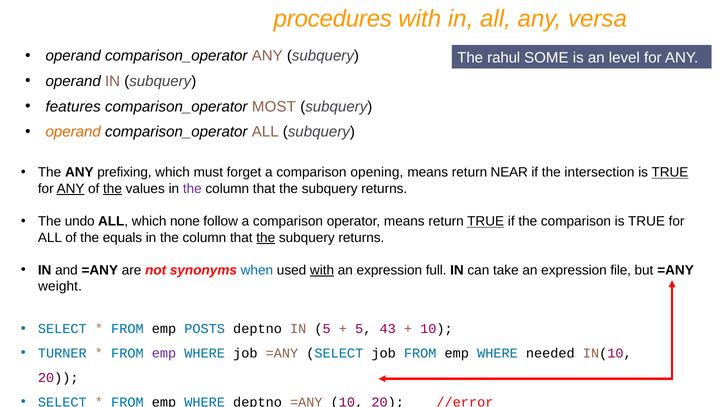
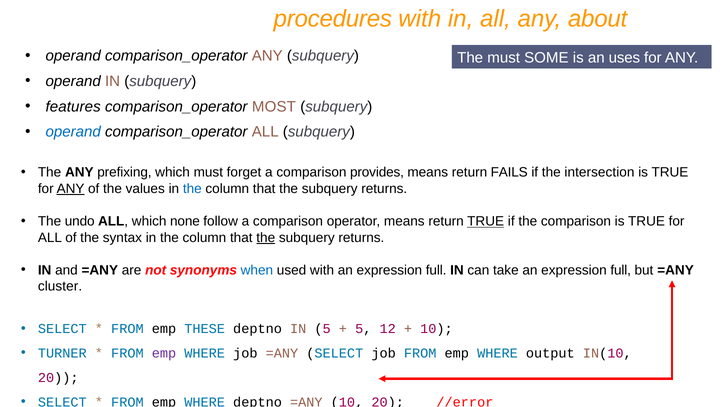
versa: versa -> about
The rahul: rahul -> must
level: level -> uses
operand at (73, 132) colour: orange -> blue
opening: opening -> provides
NEAR: NEAR -> FAILS
TRUE at (670, 172) underline: present -> none
the at (112, 189) underline: present -> none
the at (192, 189) colour: purple -> blue
equals: equals -> syntax
with at (322, 270) underline: present -> none
take an expression file: file -> full
weight: weight -> cluster
POSTS: POSTS -> THESE
43: 43 -> 12
needed: needed -> output
